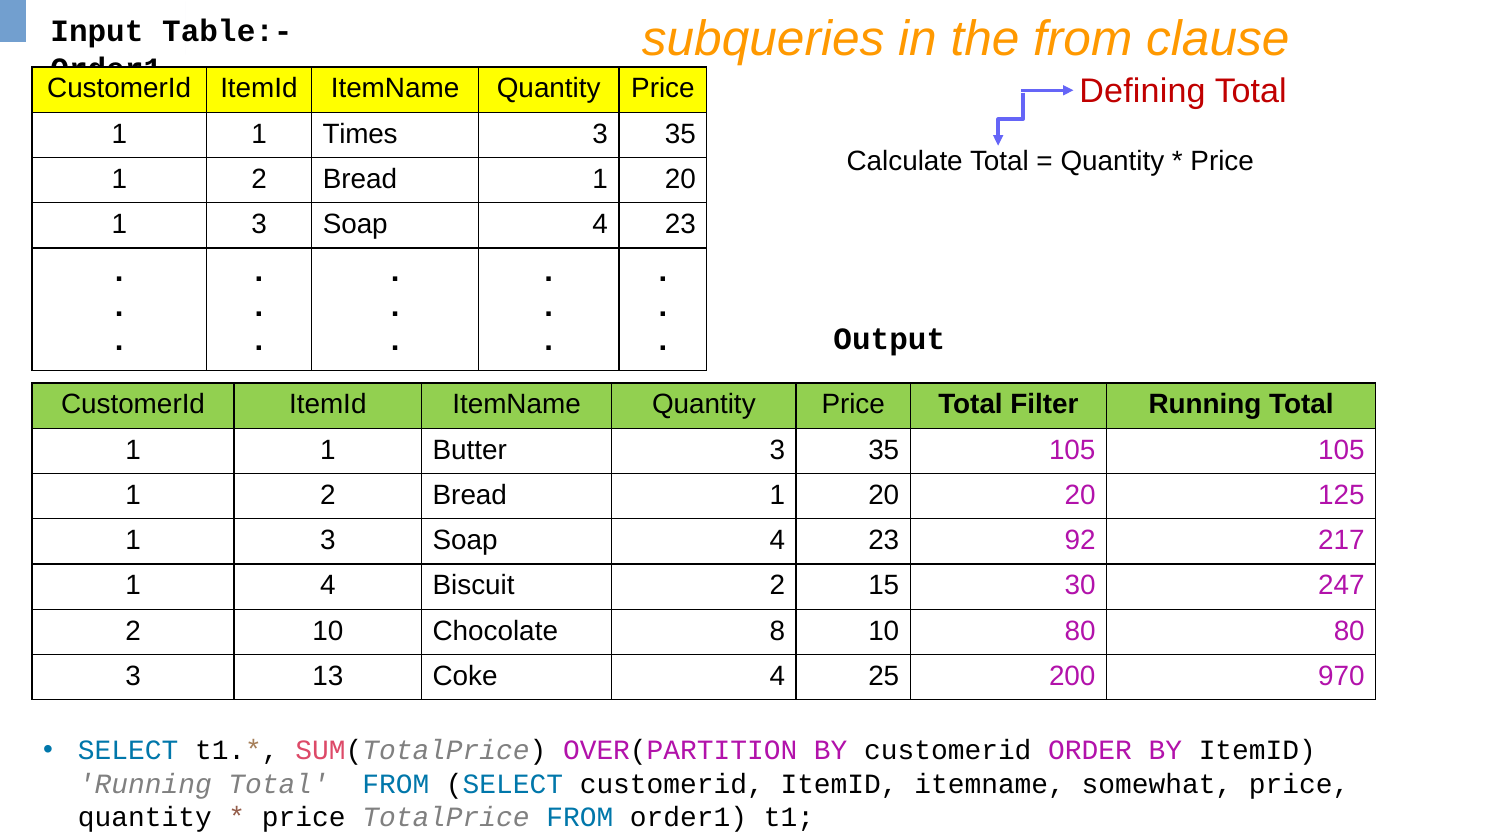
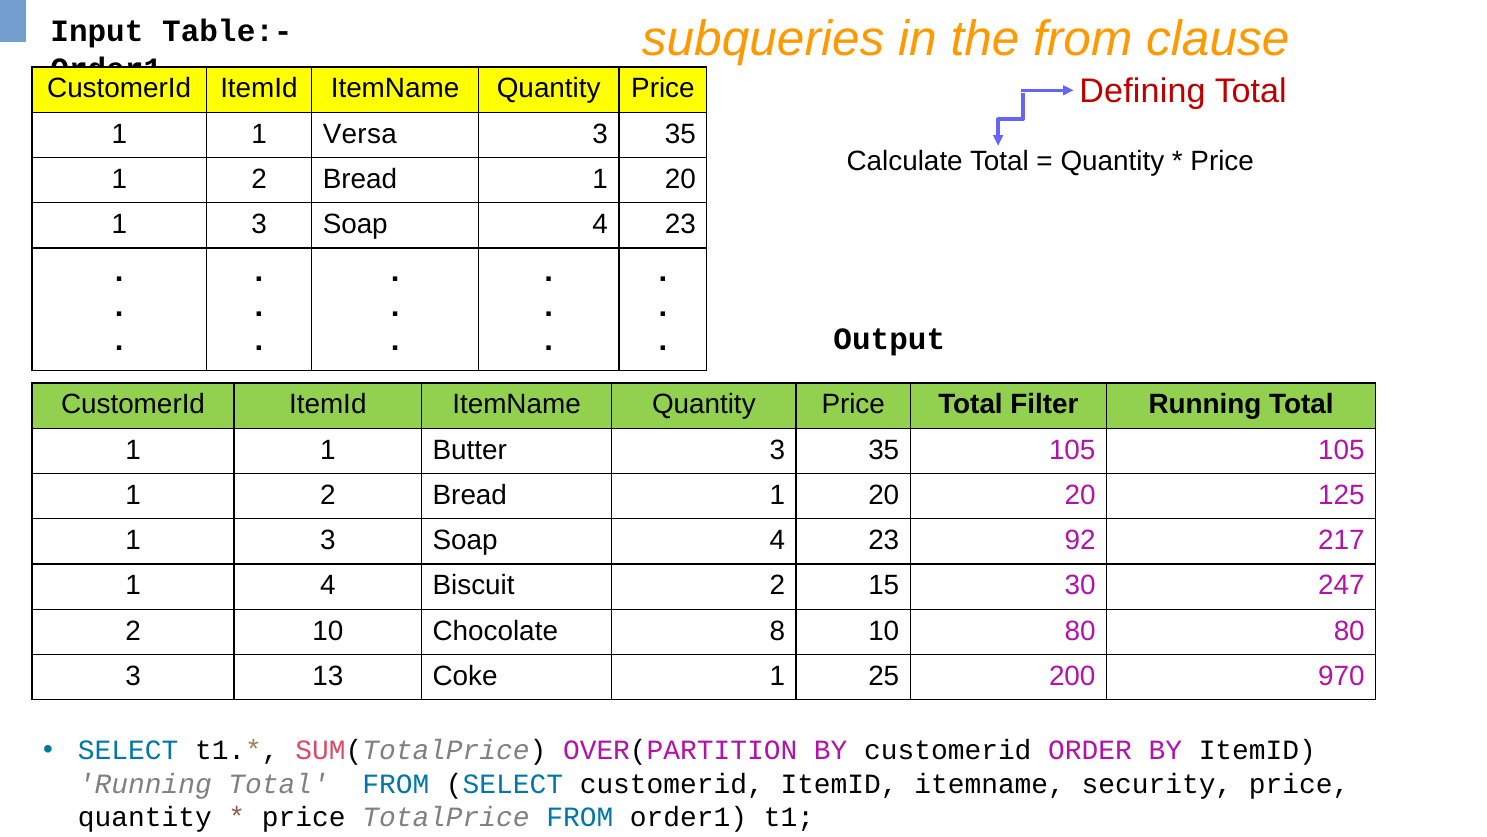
Times: Times -> Versa
Coke 4: 4 -> 1
somewhat: somewhat -> security
